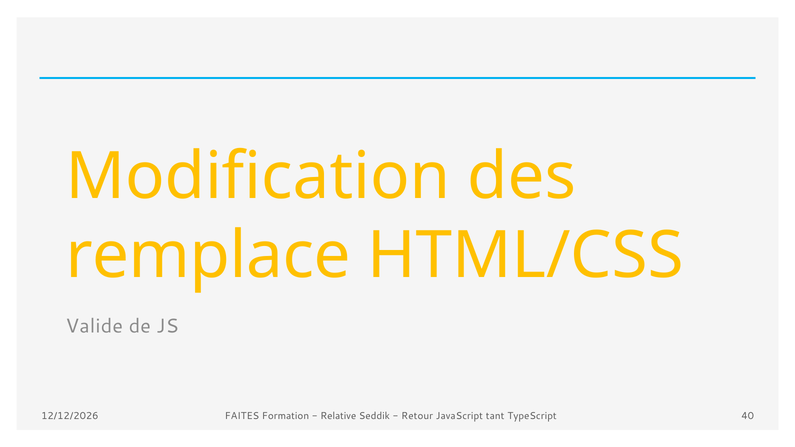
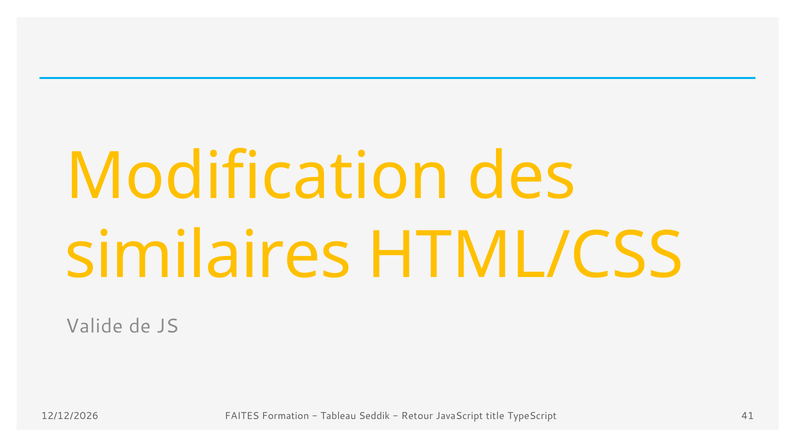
remplace: remplace -> similaires
Relative: Relative -> Tableau
tant: tant -> title
40: 40 -> 41
